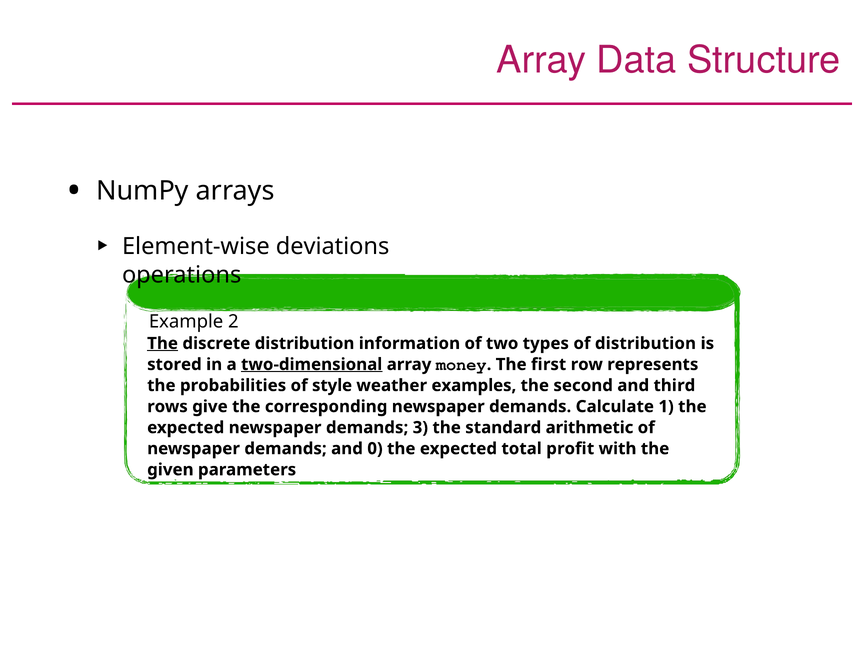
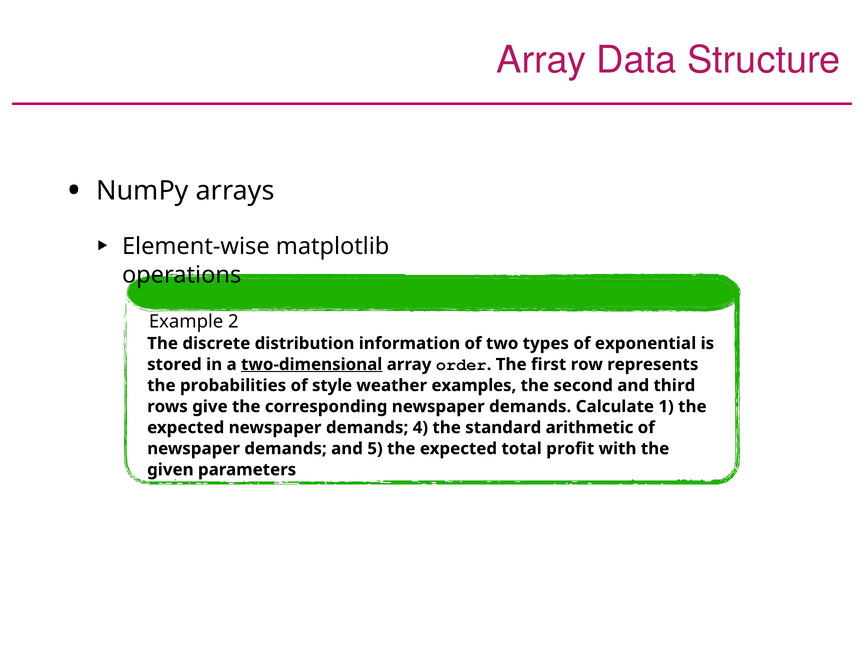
deviations: deviations -> matplotlib
The at (163, 343) underline: present -> none
of distribution: distribution -> exponential
money: money -> order
3: 3 -> 4
0: 0 -> 5
